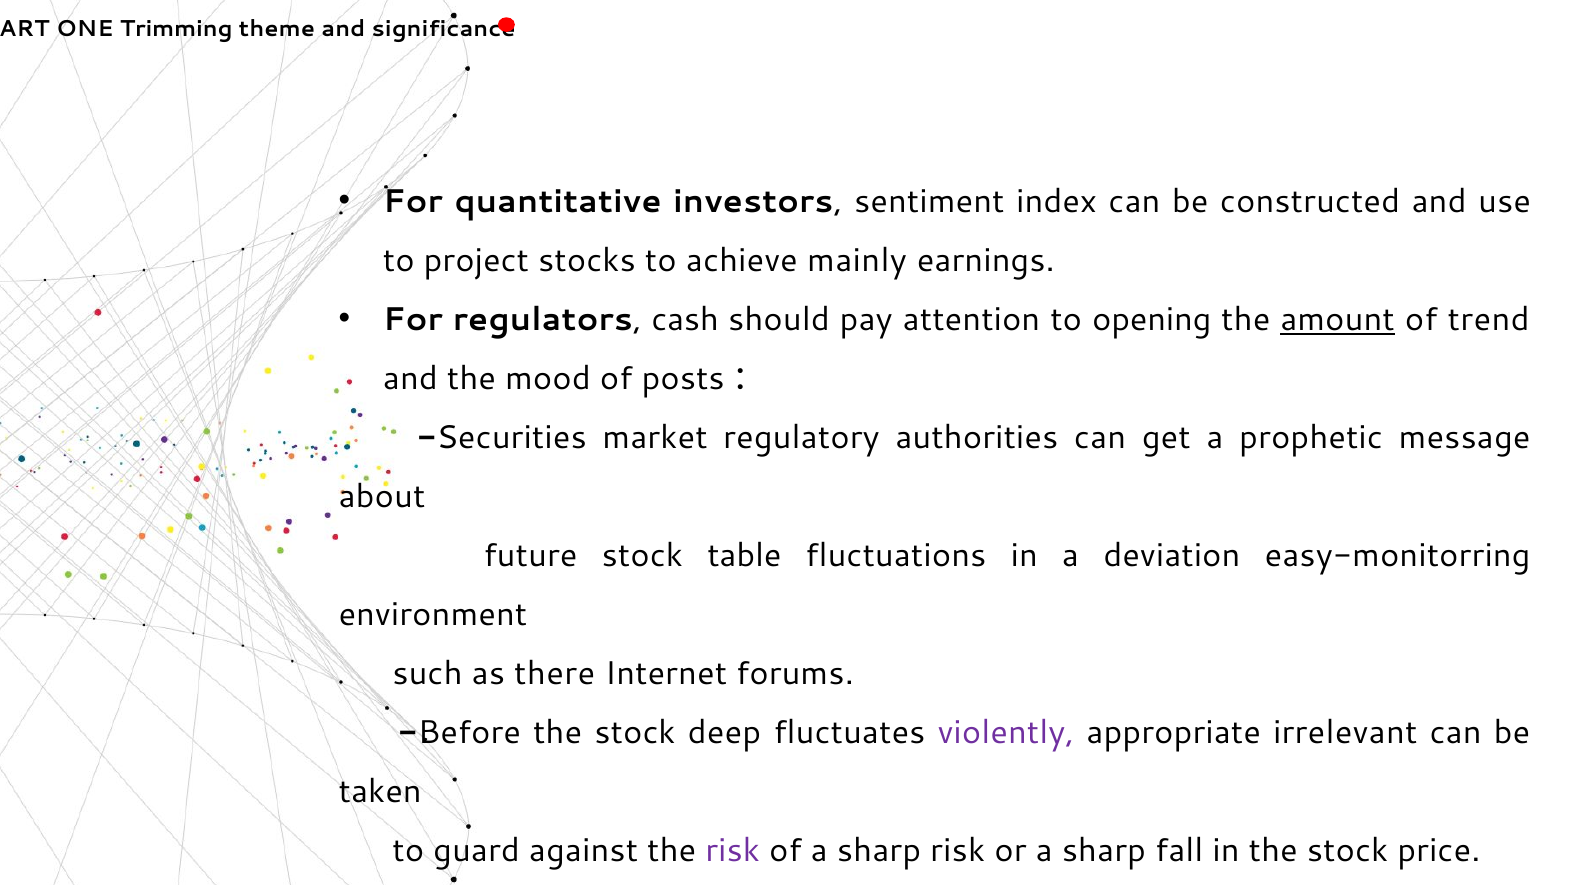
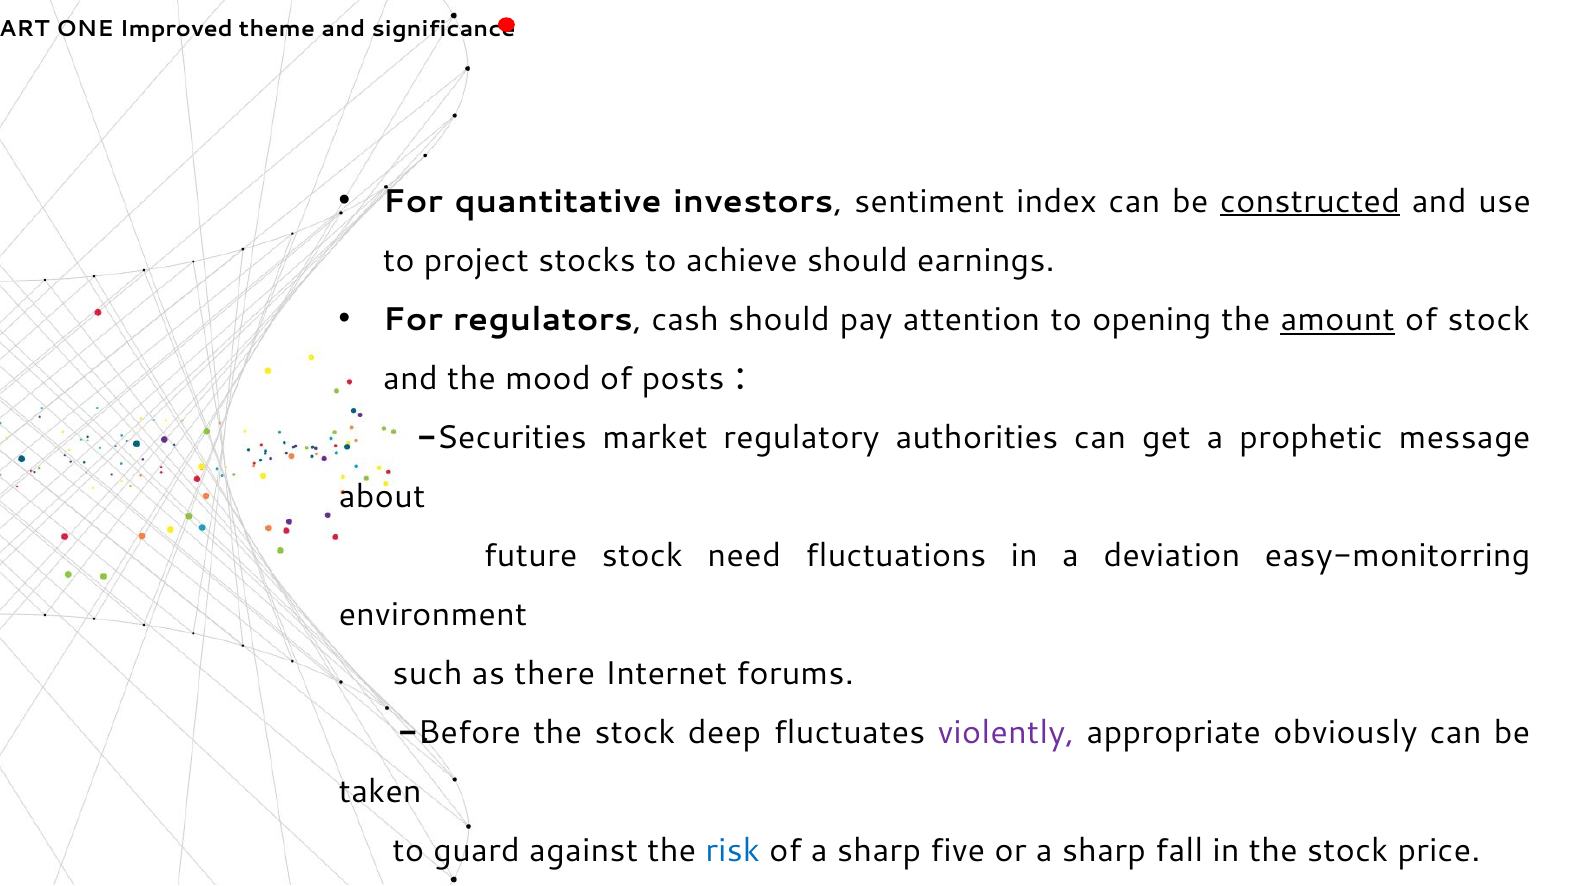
Trimming: Trimming -> Improved
constructed underline: none -> present
achieve mainly: mainly -> should
of trend: trend -> stock
table: table -> need
irrelevant: irrelevant -> obviously
risk at (733, 852) colour: purple -> blue
sharp risk: risk -> five
